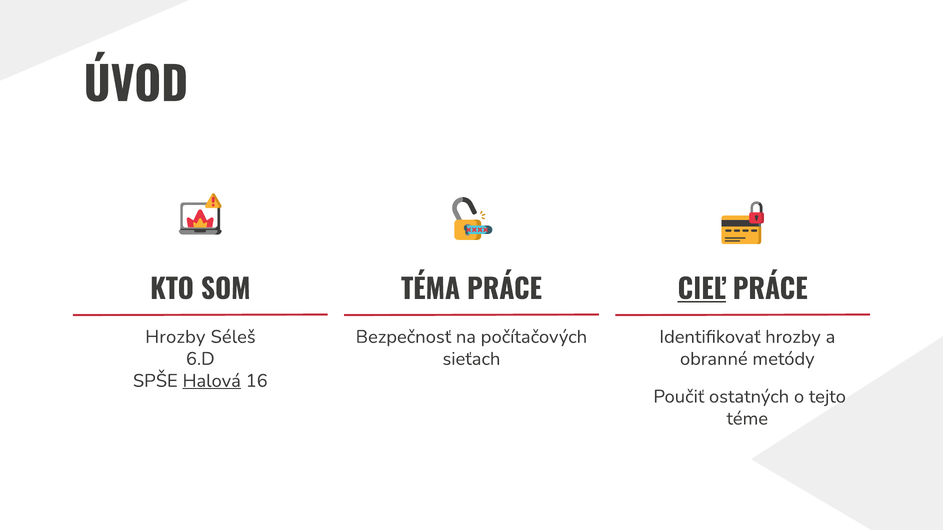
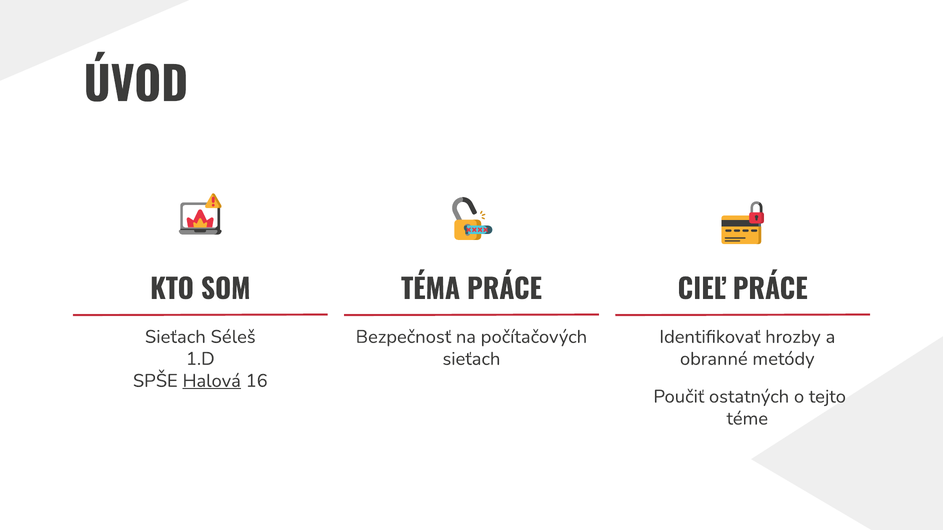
CIEĽ underline: present -> none
Hrozby at (175, 337): Hrozby -> Sieťach
6.D: 6.D -> 1.D
